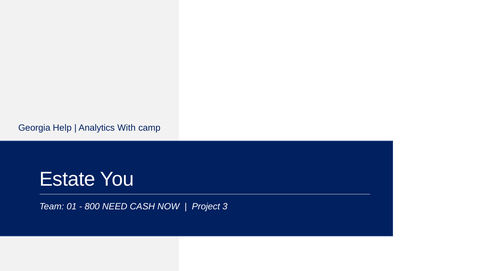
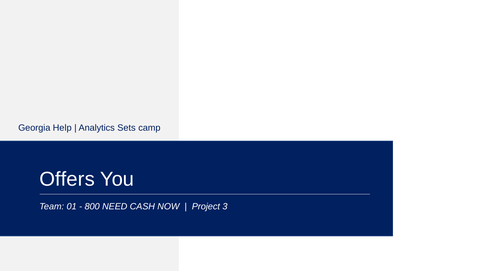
With: With -> Sets
Estate: Estate -> Offers
